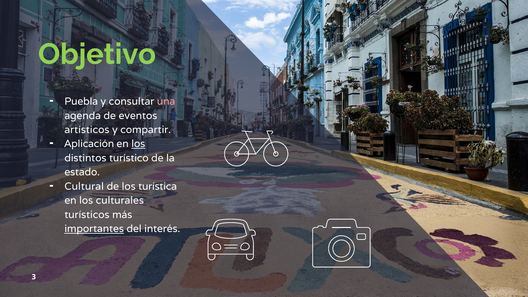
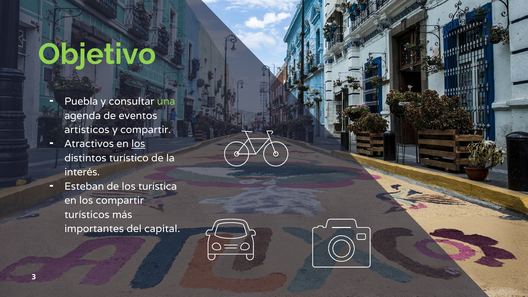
una colour: pink -> light green
Aplicación: Aplicación -> Atractivos
estado: estado -> interés
Cultural: Cultural -> Esteban
los culturales: culturales -> compartir
importantes underline: present -> none
interés: interés -> capital
